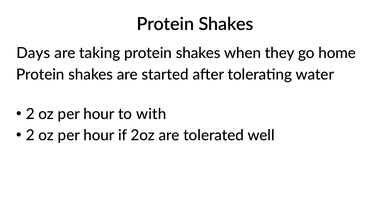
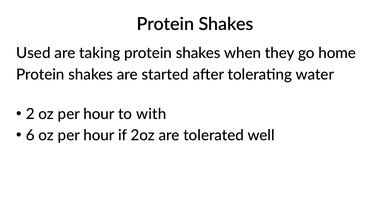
Days: Days -> Used
2 at (30, 135): 2 -> 6
